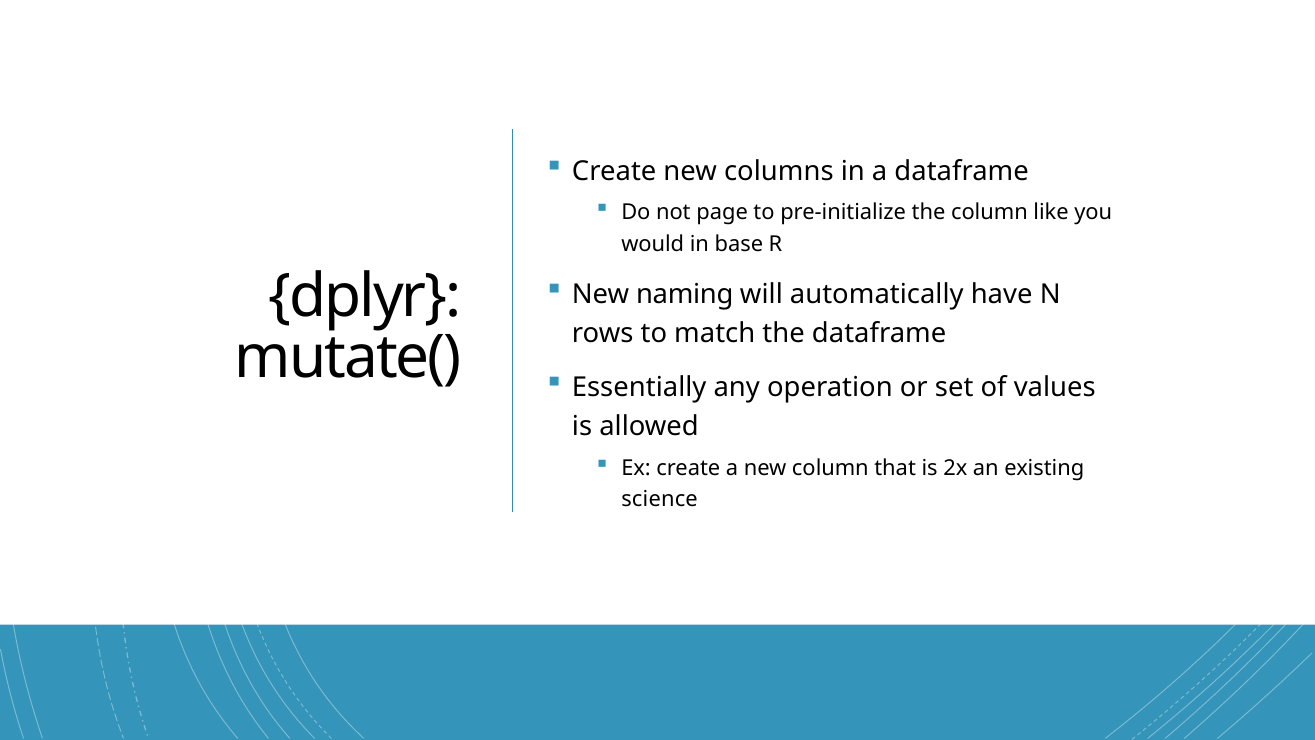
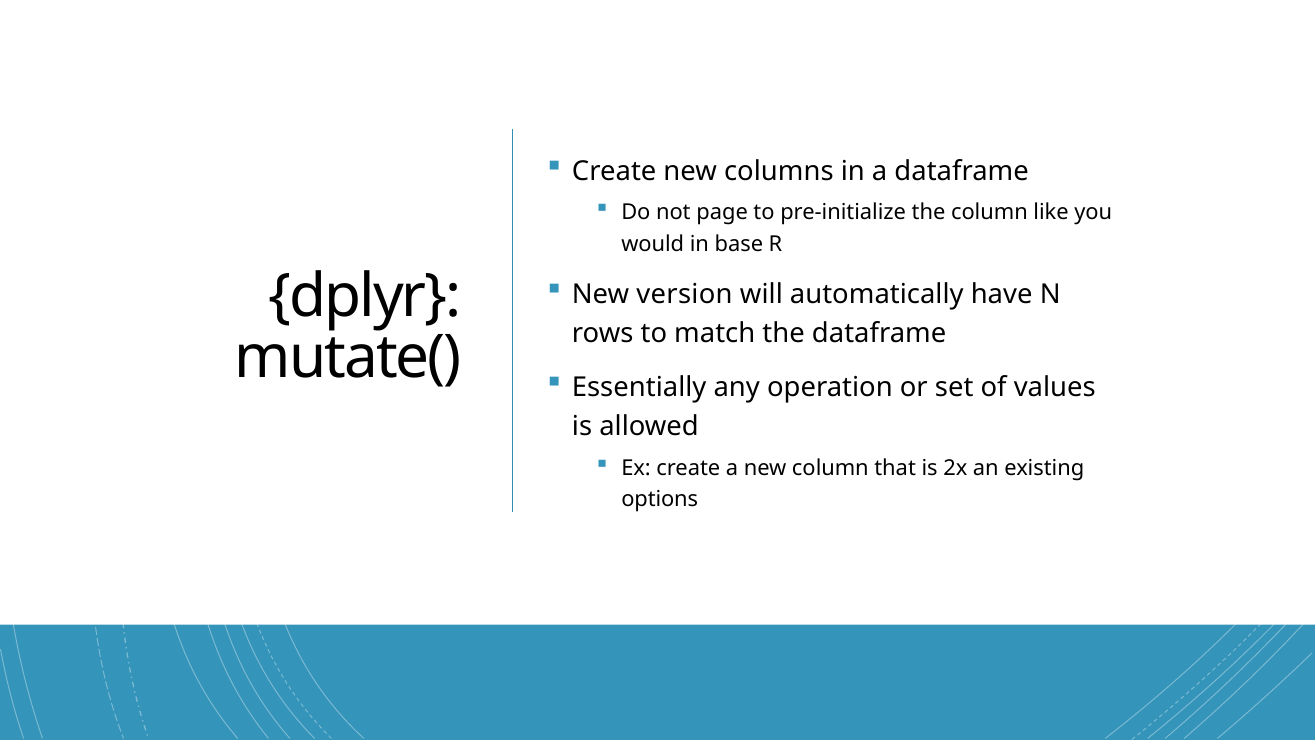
naming: naming -> version
science: science -> options
